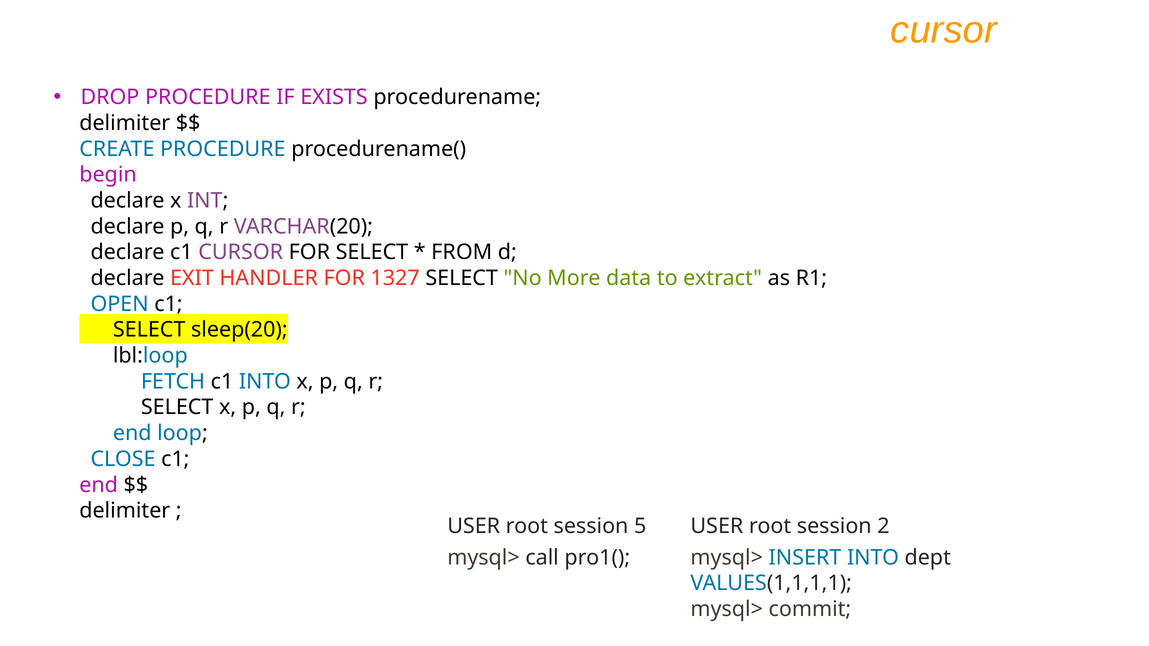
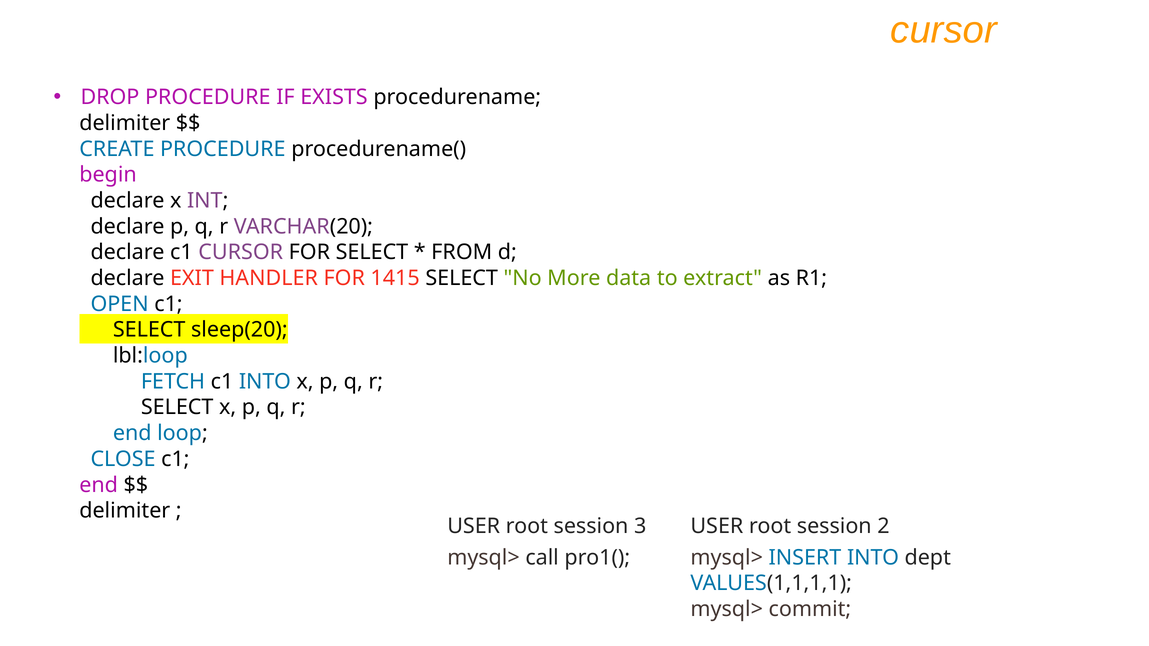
1327: 1327 -> 1415
5: 5 -> 3
